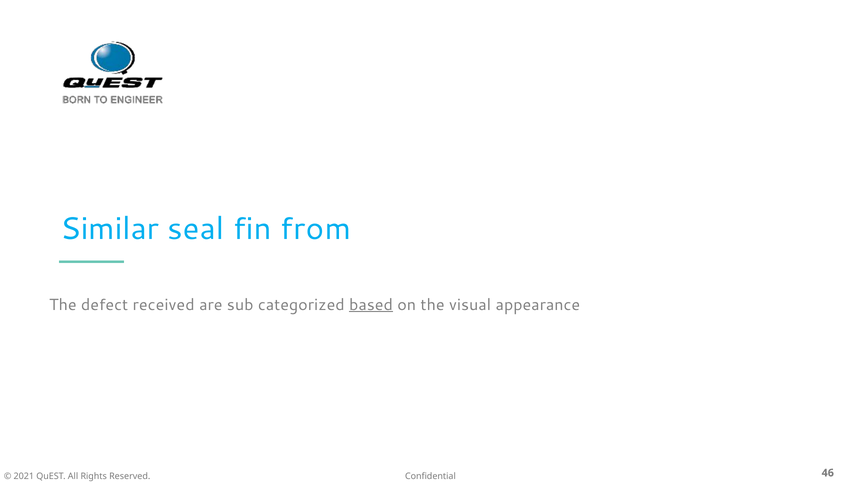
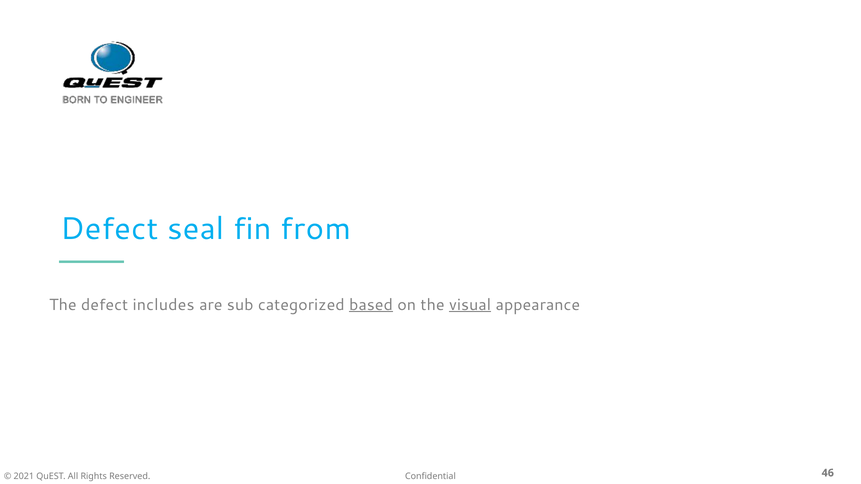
Similar at (110, 229): Similar -> Defect
received: received -> includes
visual underline: none -> present
